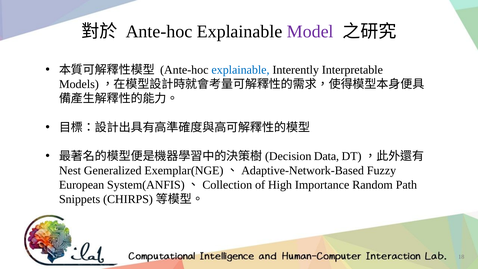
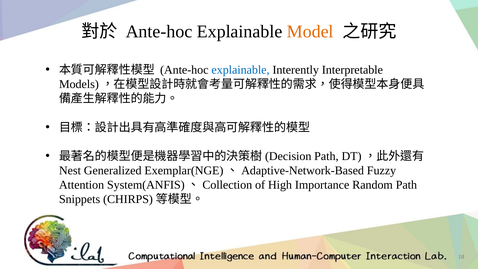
Model colour: purple -> orange
Data at (326, 156): Data -> Path
European: European -> Attention
